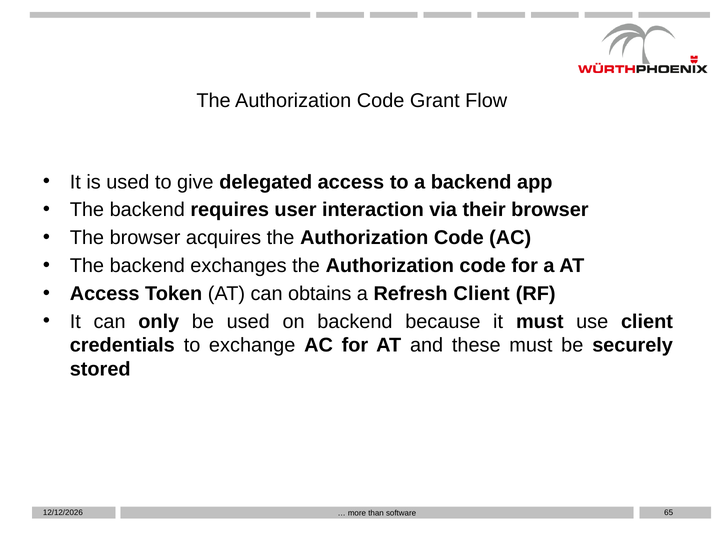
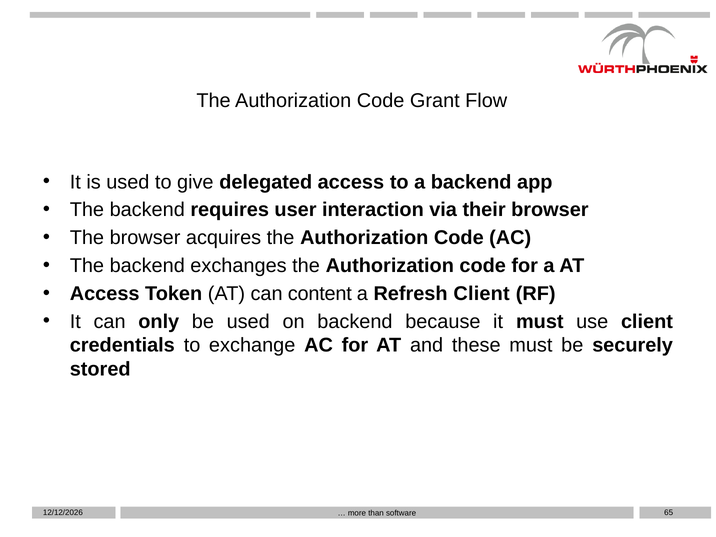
obtains: obtains -> content
